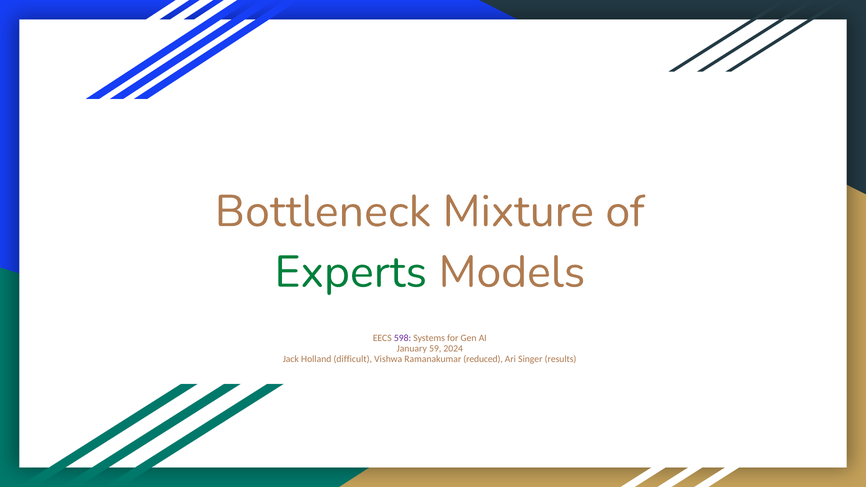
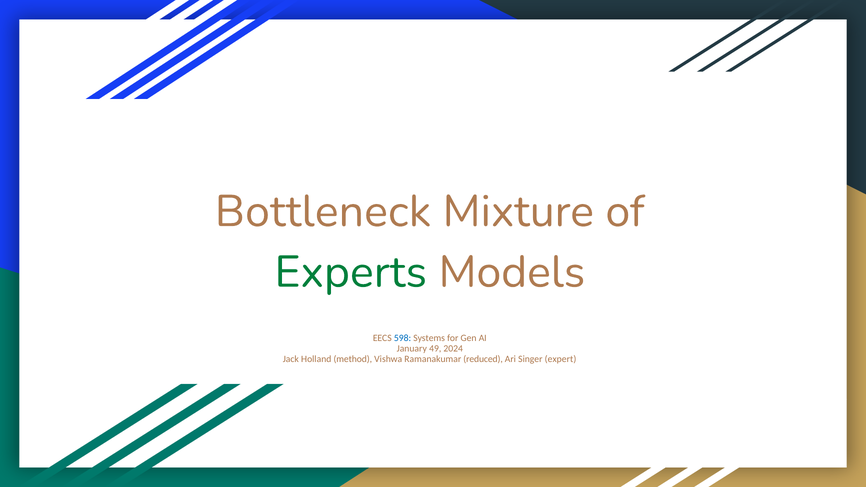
598 colour: purple -> blue
59: 59 -> 49
difficult: difficult -> method
results: results -> expert
